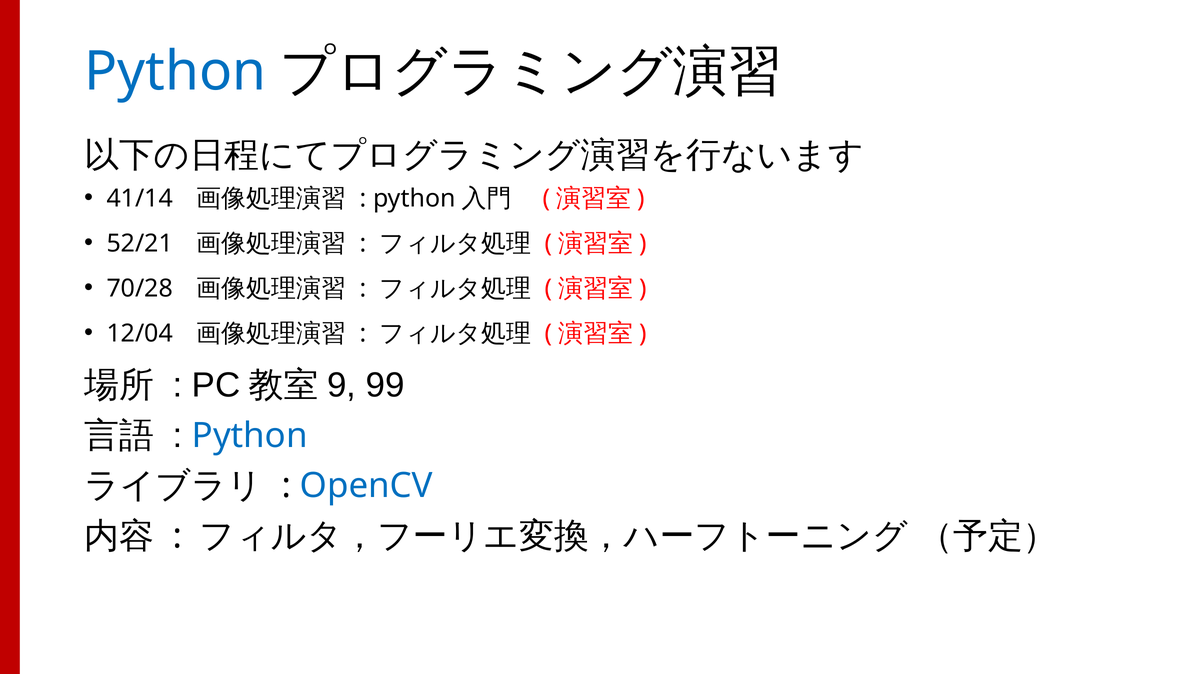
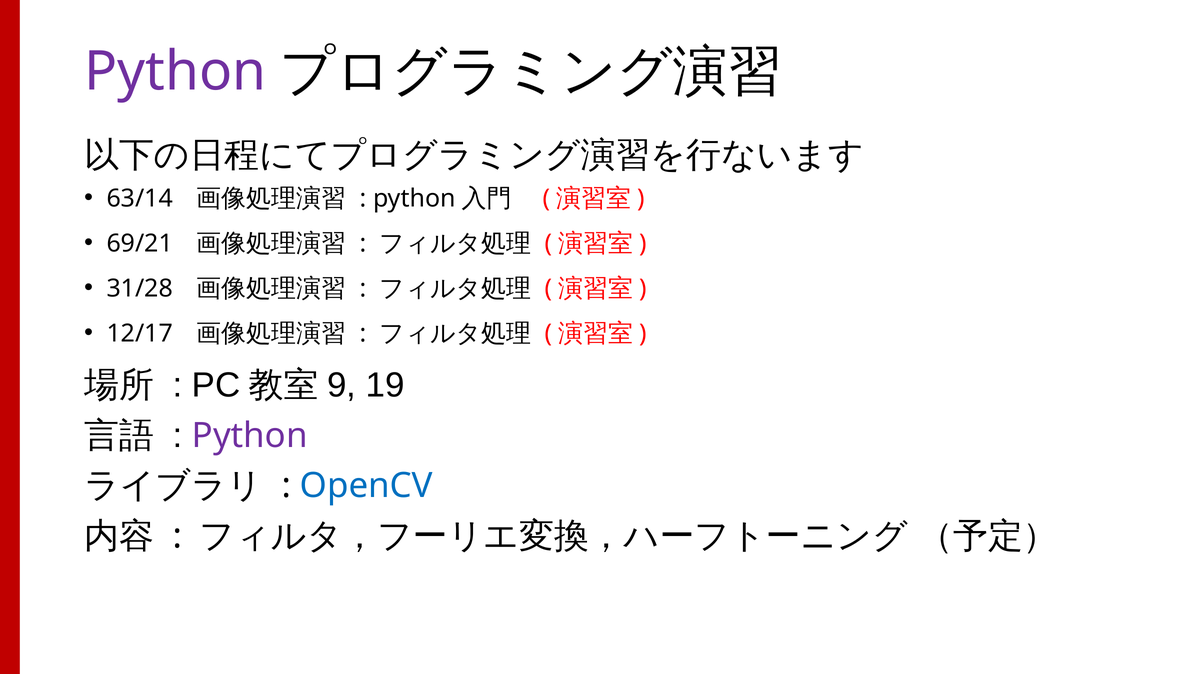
Python at (175, 72) colour: blue -> purple
41/14: 41/14 -> 63/14
52/21: 52/21 -> 69/21
70/28: 70/28 -> 31/28
12/04: 12/04 -> 12/17
99: 99 -> 19
Python at (250, 436) colour: blue -> purple
